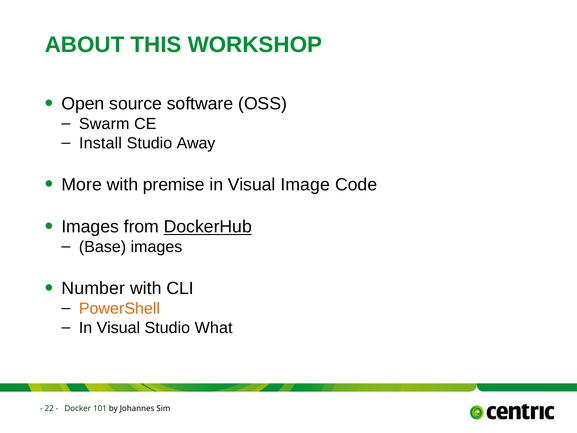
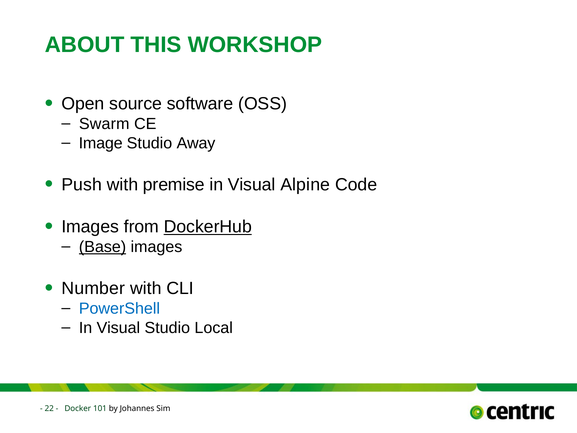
Install: Install -> Image
More: More -> Push
Image: Image -> Alpine
Base underline: none -> present
PowerShell colour: orange -> blue
What: What -> Local
